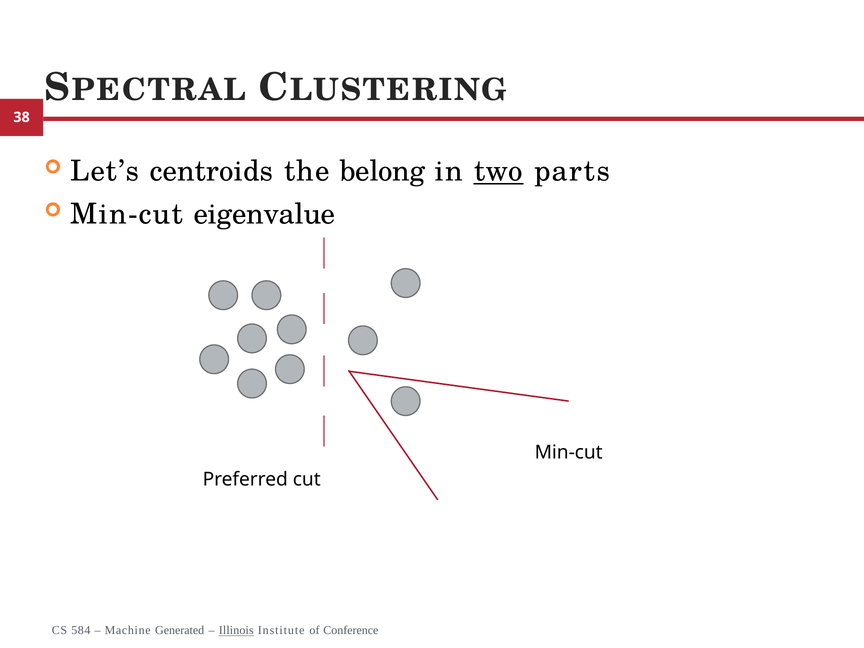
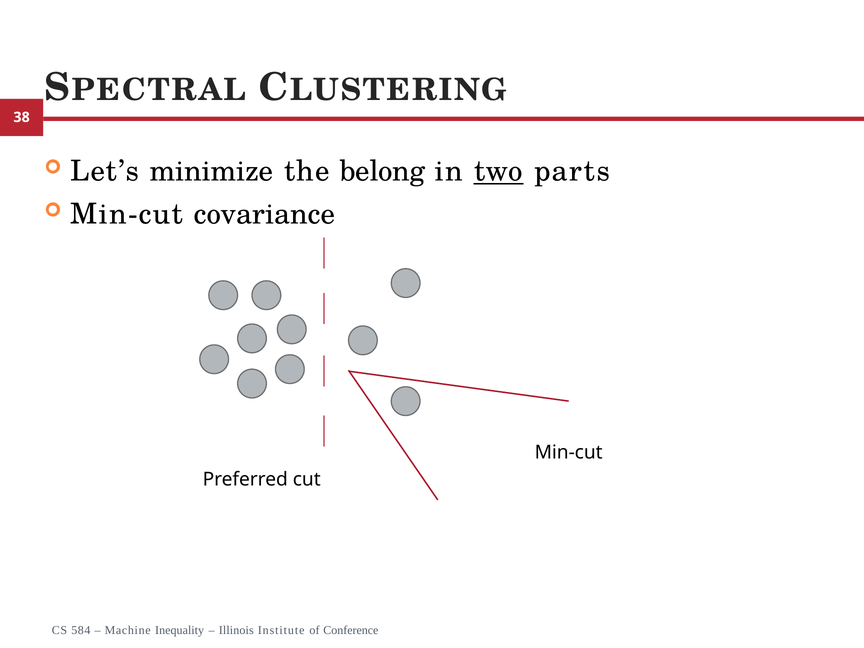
centroids: centroids -> minimize
eigenvalue: eigenvalue -> covariance
Generated: Generated -> Inequality
Illinois underline: present -> none
